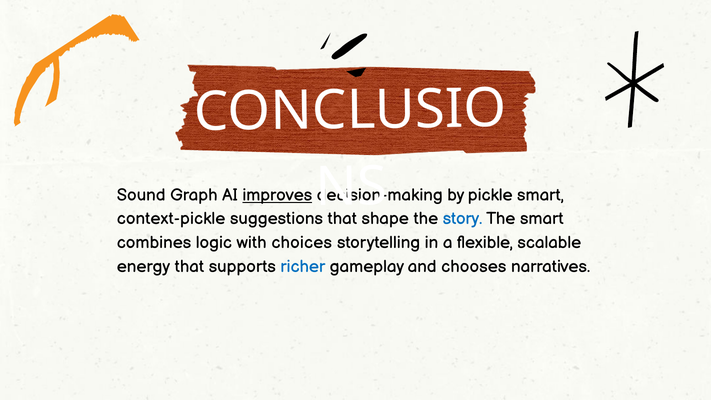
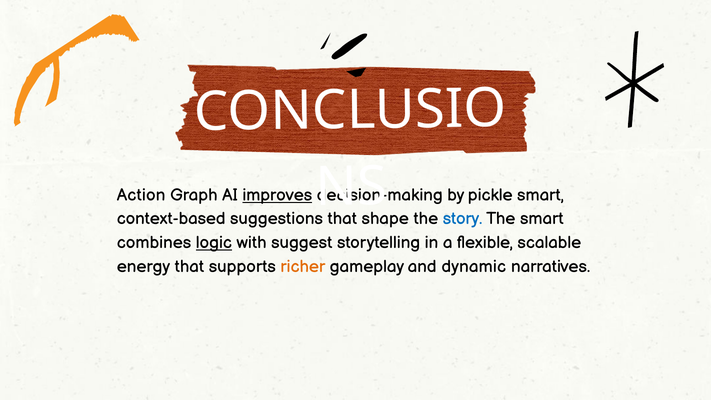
Sound: Sound -> Action
context-pickle: context-pickle -> context-based
logic underline: none -> present
choices: choices -> suggest
richer colour: blue -> orange
chooses: chooses -> dynamic
